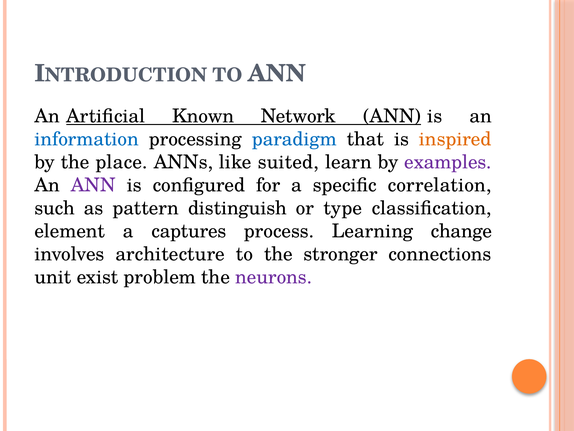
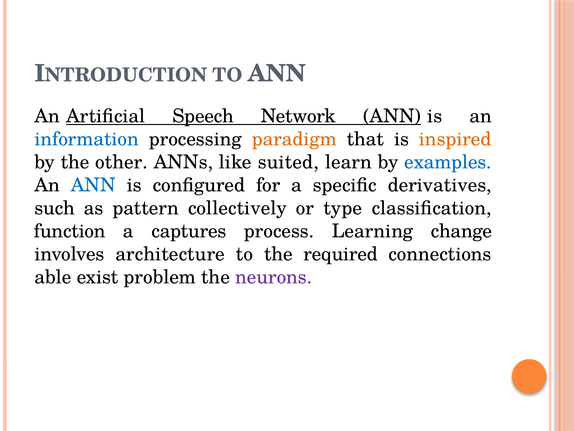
Known: Known -> Speech
paradigm colour: blue -> orange
place: place -> other
examples colour: purple -> blue
ANN at (93, 185) colour: purple -> blue
correlation: correlation -> derivatives
distinguish: distinguish -> collectively
element: element -> function
stronger: stronger -> required
unit: unit -> able
